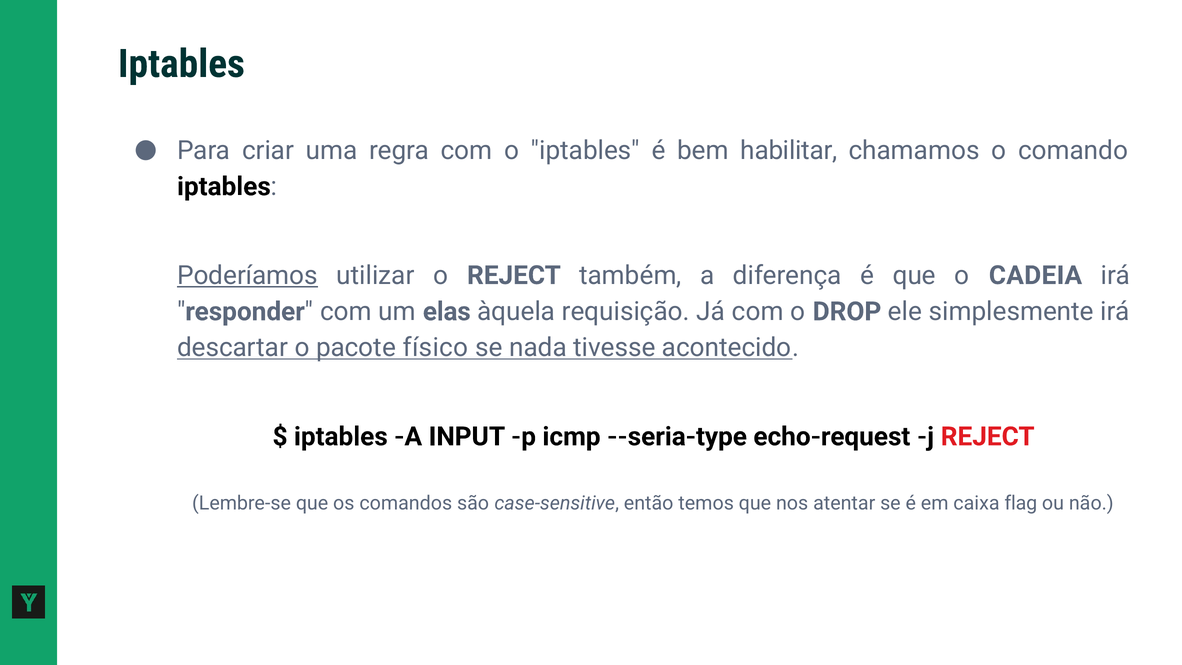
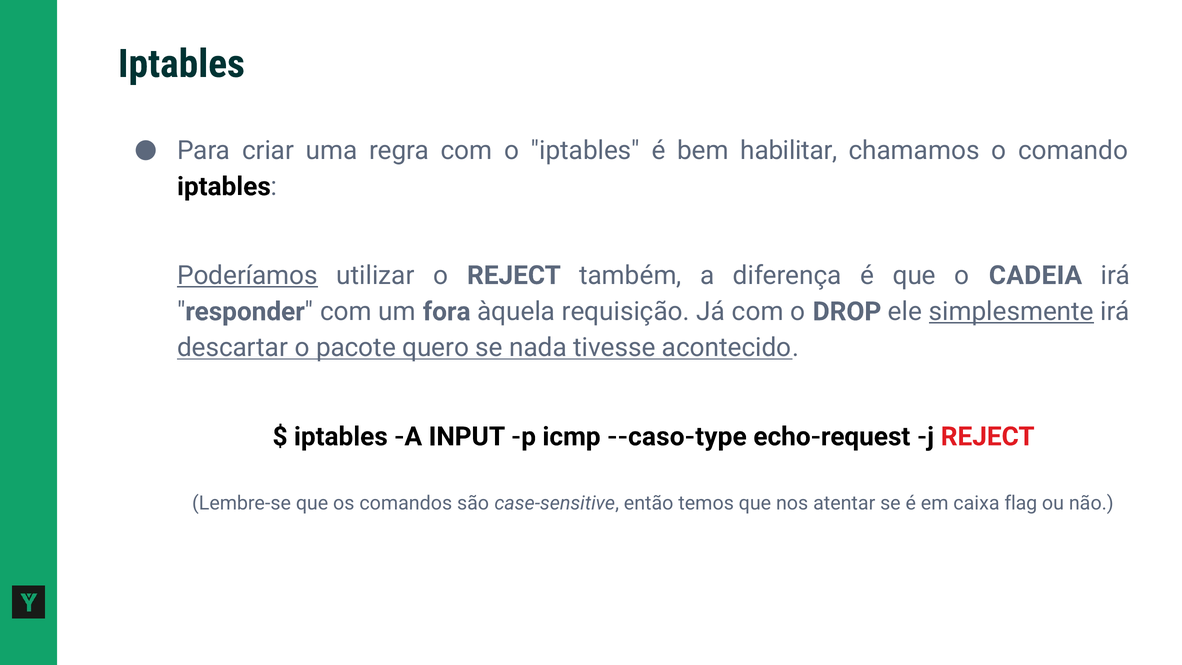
elas: elas -> fora
simplesmente underline: none -> present
físico: físico -> quero
--seria-type: --seria-type -> --caso-type
